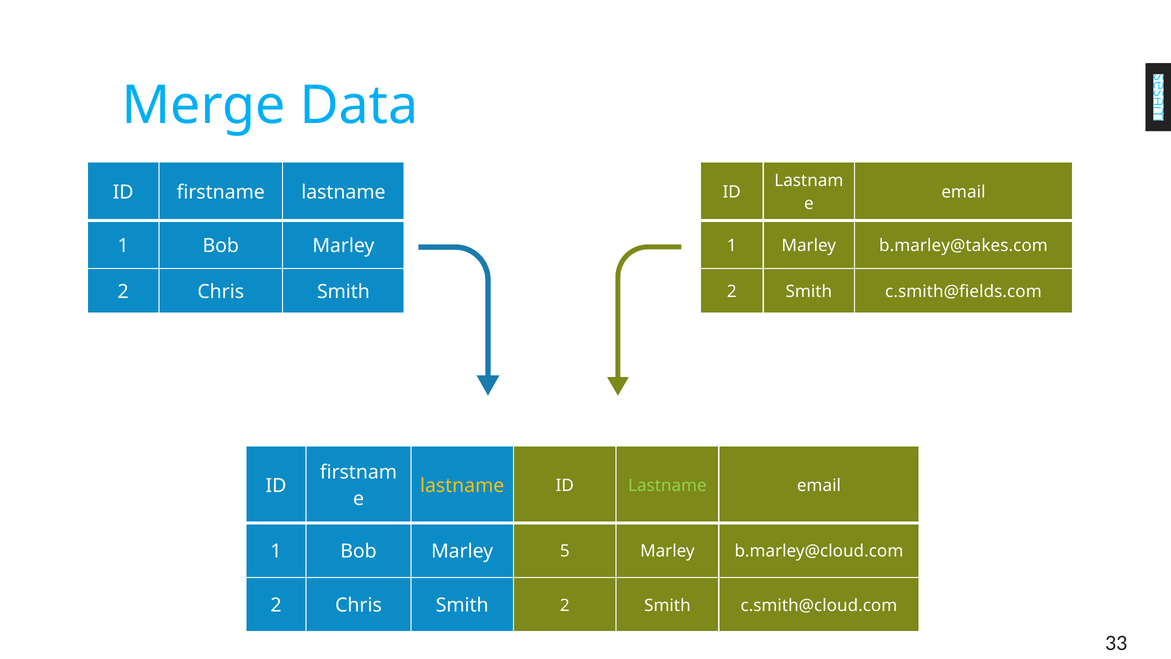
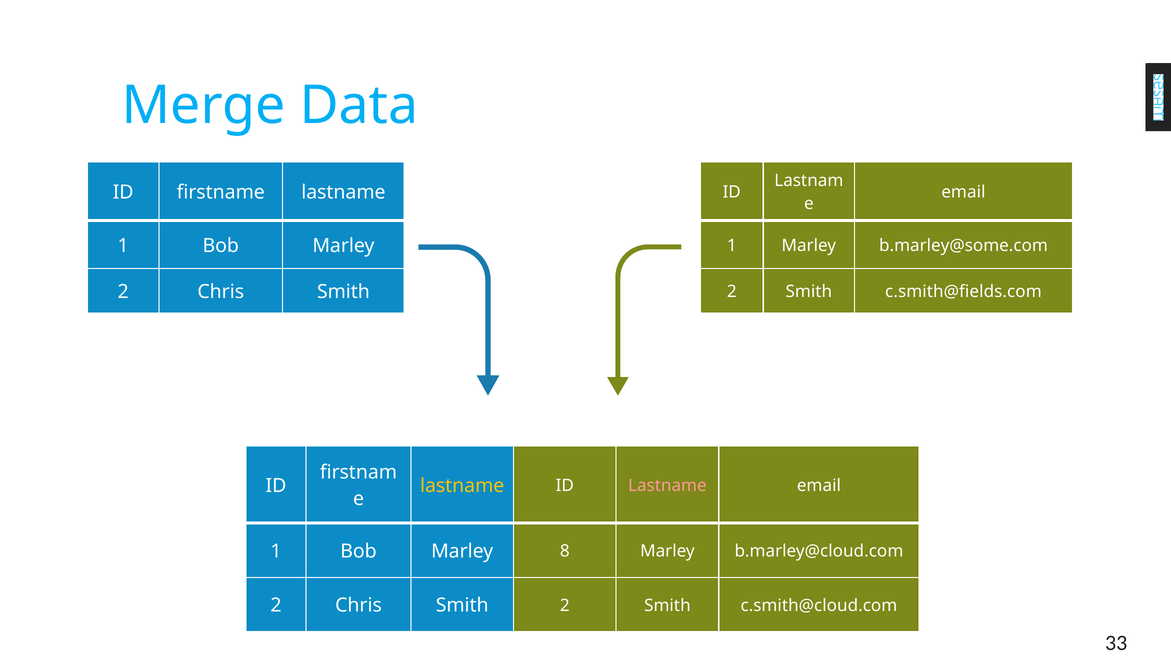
b.marley@takes.com: b.marley@takes.com -> b.marley@some.com
Lastname at (667, 485) colour: light green -> pink
5: 5 -> 8
